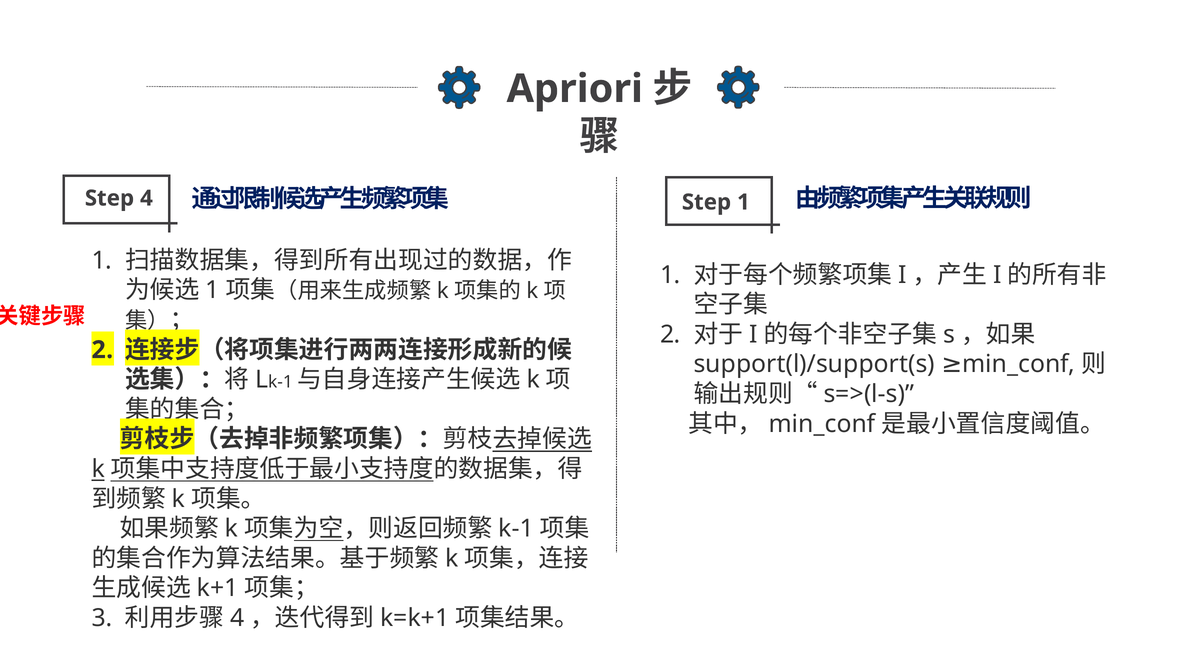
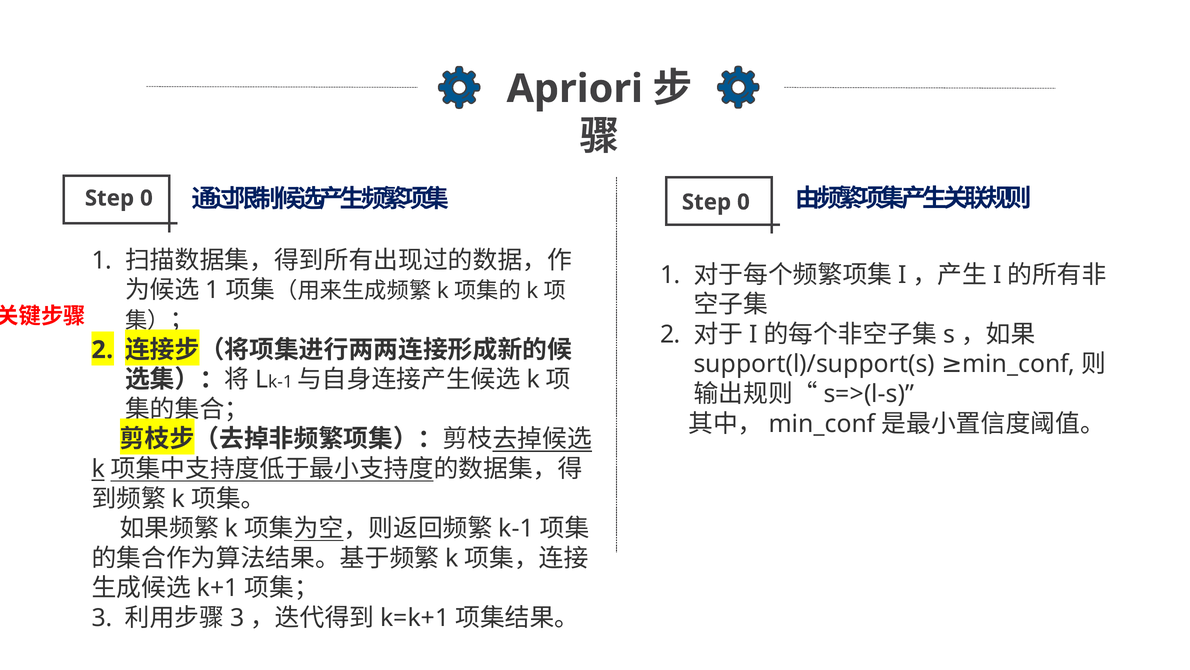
4 at (146, 198): 4 -> 0
1 at (743, 202): 1 -> 0
4 at (237, 617): 4 -> 3
